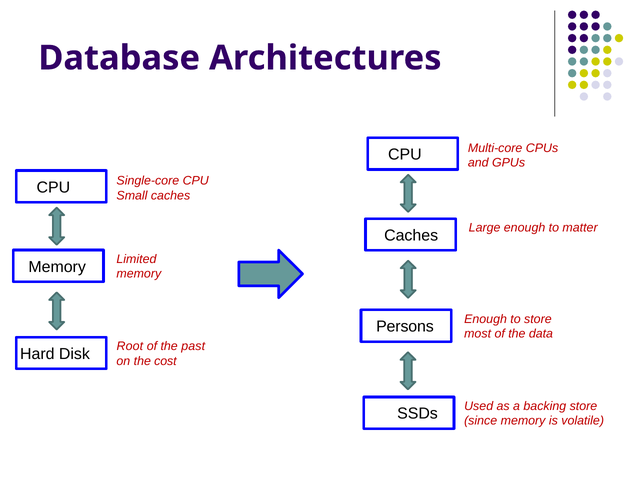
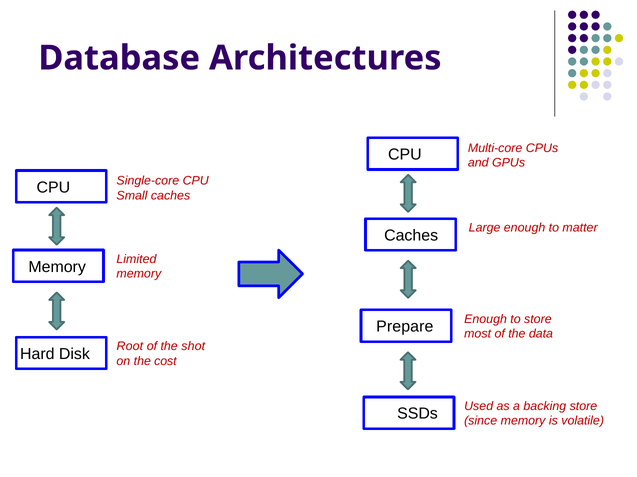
Persons: Persons -> Prepare
past: past -> shot
